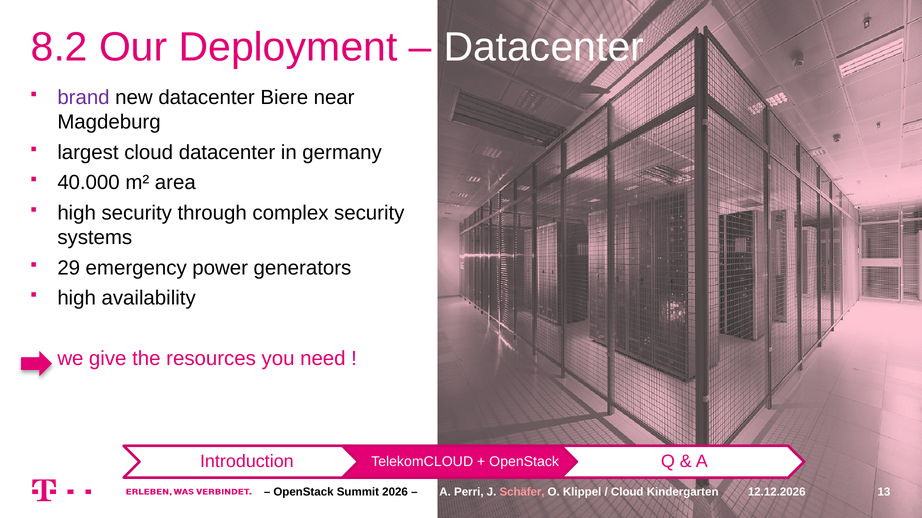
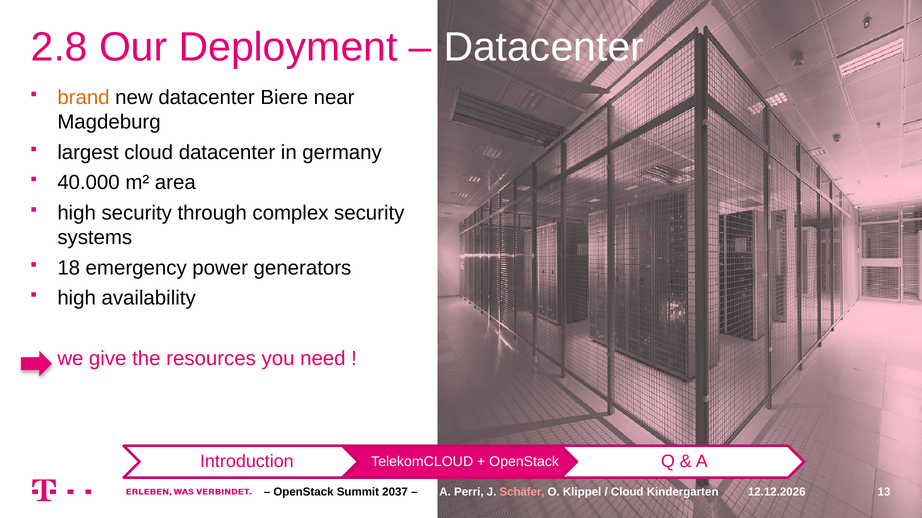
8.2: 8.2 -> 2.8
brand colour: purple -> orange
29: 29 -> 18
2026: 2026 -> 2037
